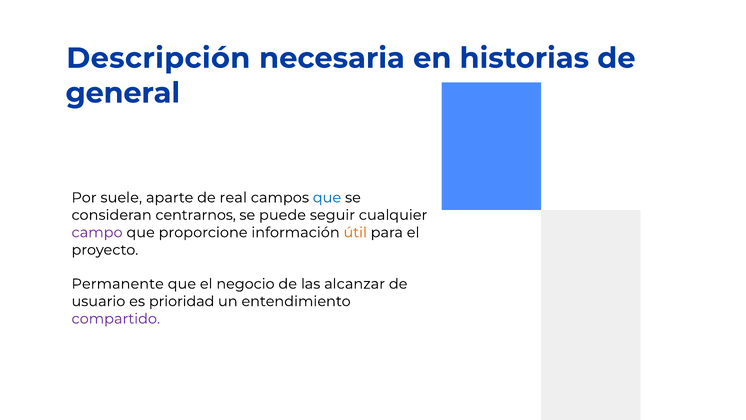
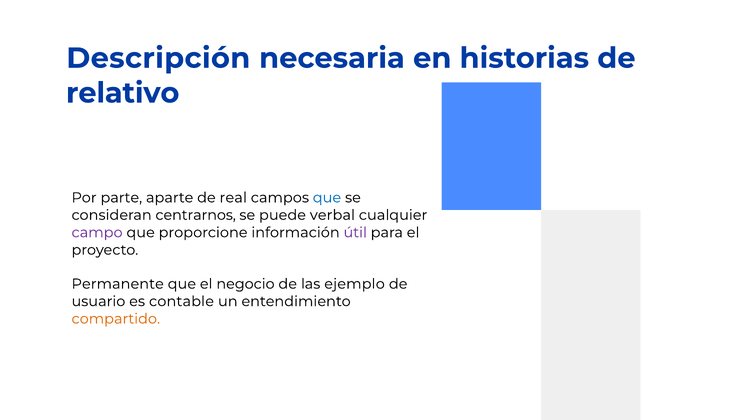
general: general -> relativo
suele: suele -> parte
seguir: seguir -> verbal
útil colour: orange -> purple
alcanzar: alcanzar -> ejemplo
prioridad: prioridad -> contable
compartido colour: purple -> orange
